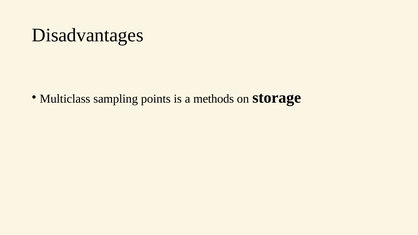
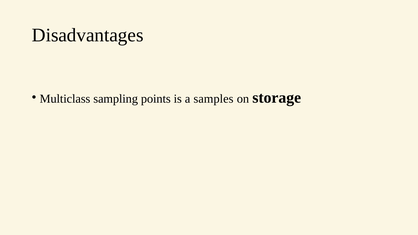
methods: methods -> samples
